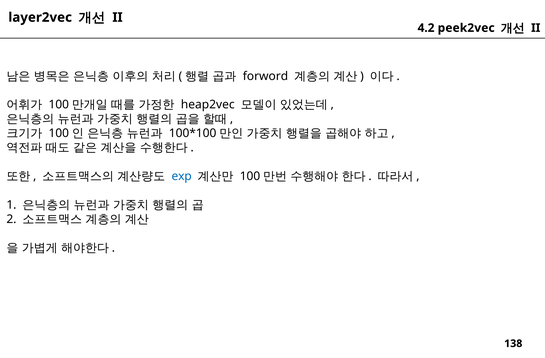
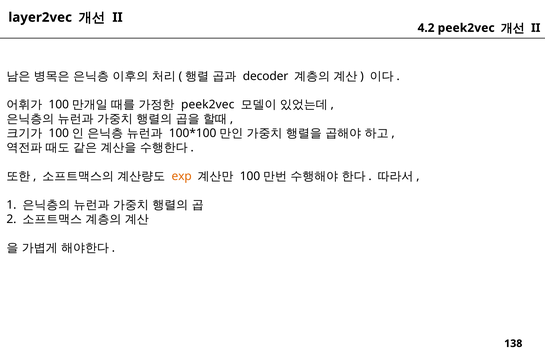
forword: forword -> decoder
heap2vec at (208, 105): heap2vec -> peek2vec
exp colour: blue -> orange
